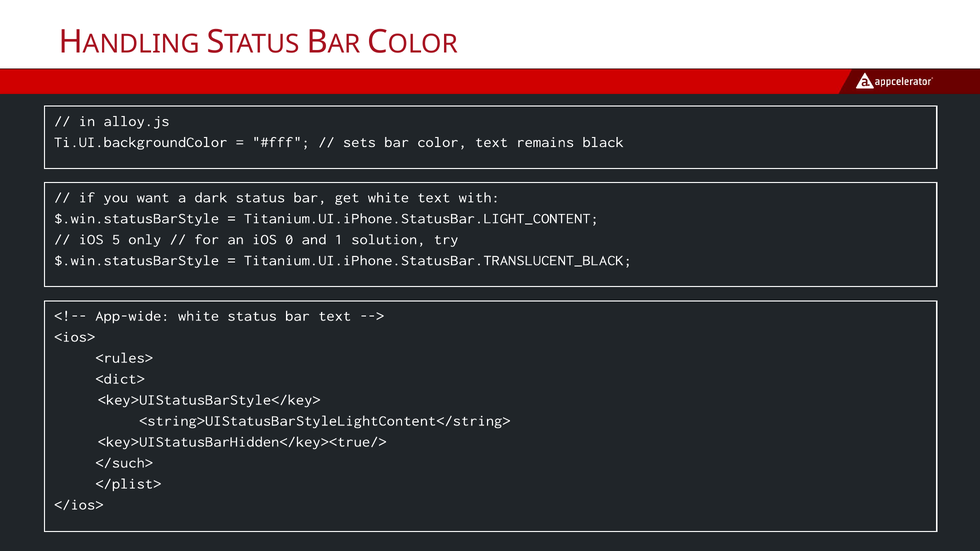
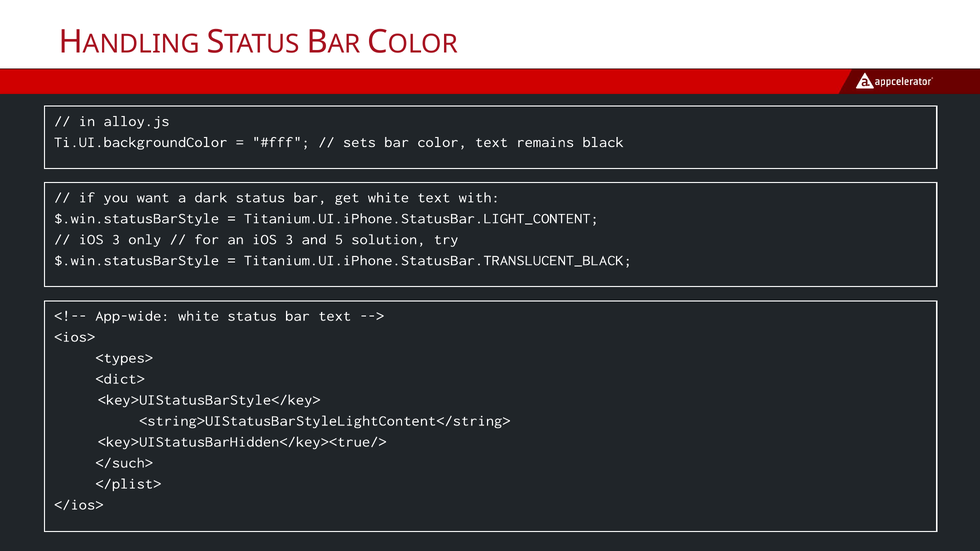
5 at (116, 239): 5 -> 3
an iOS 0: 0 -> 3
1: 1 -> 5
<rules>: <rules> -> <types>
